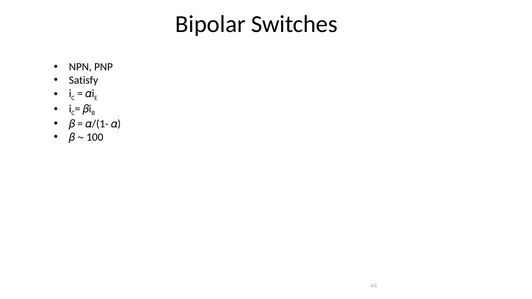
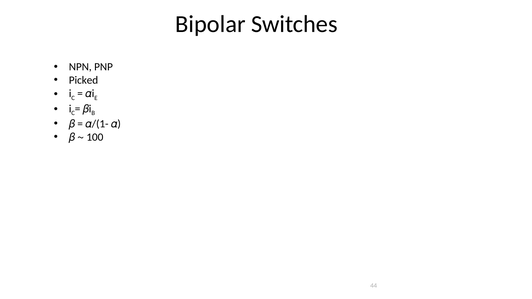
Satisfy: Satisfy -> Picked
